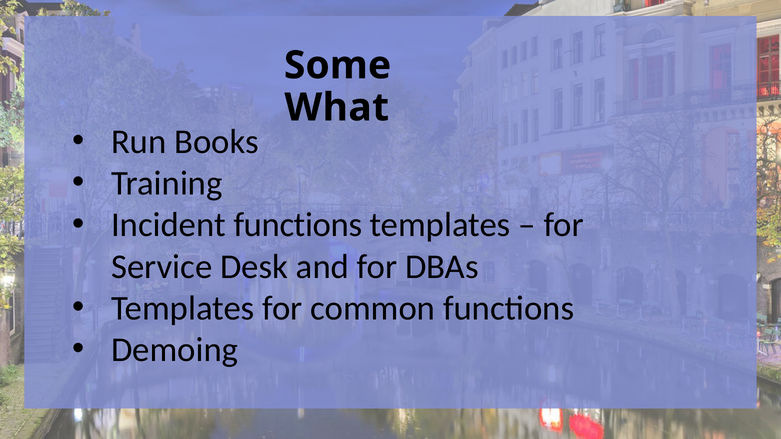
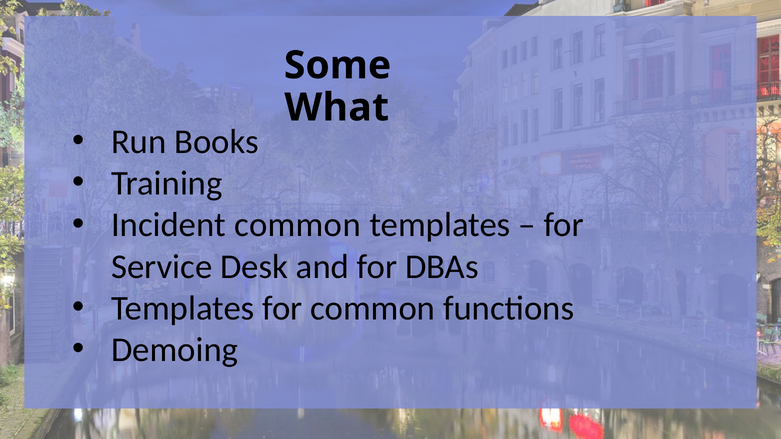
Incident functions: functions -> common
